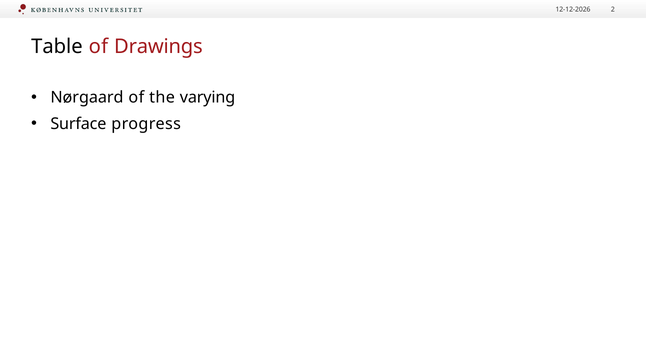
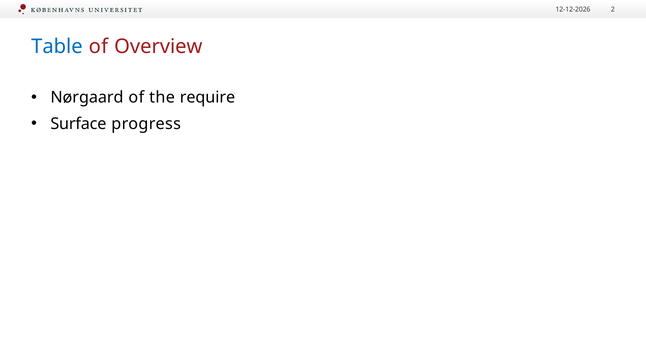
Table colour: black -> blue
Drawings: Drawings -> Overview
varying: varying -> require
